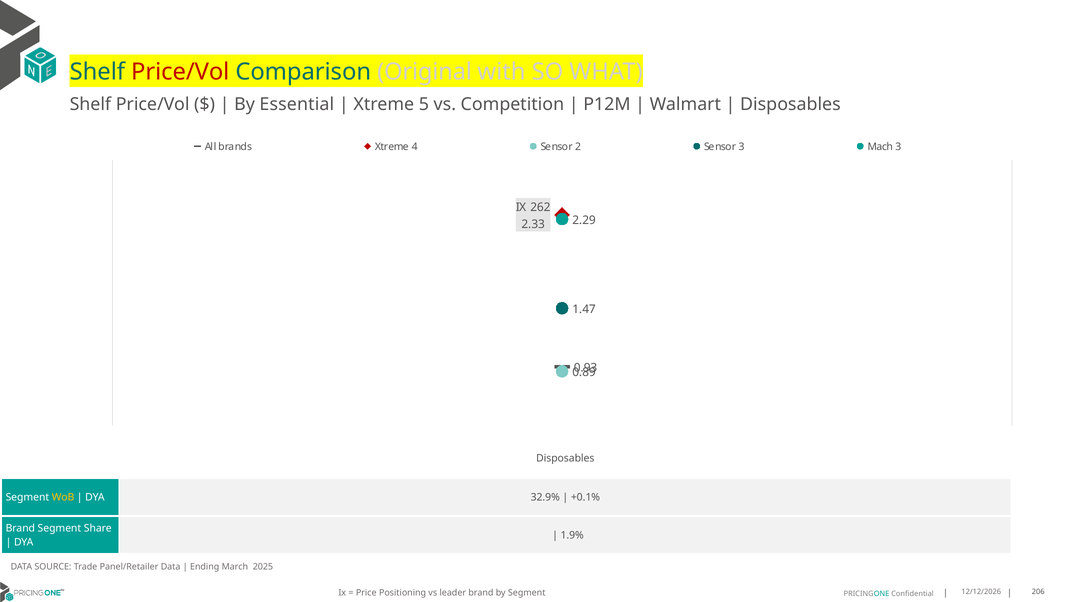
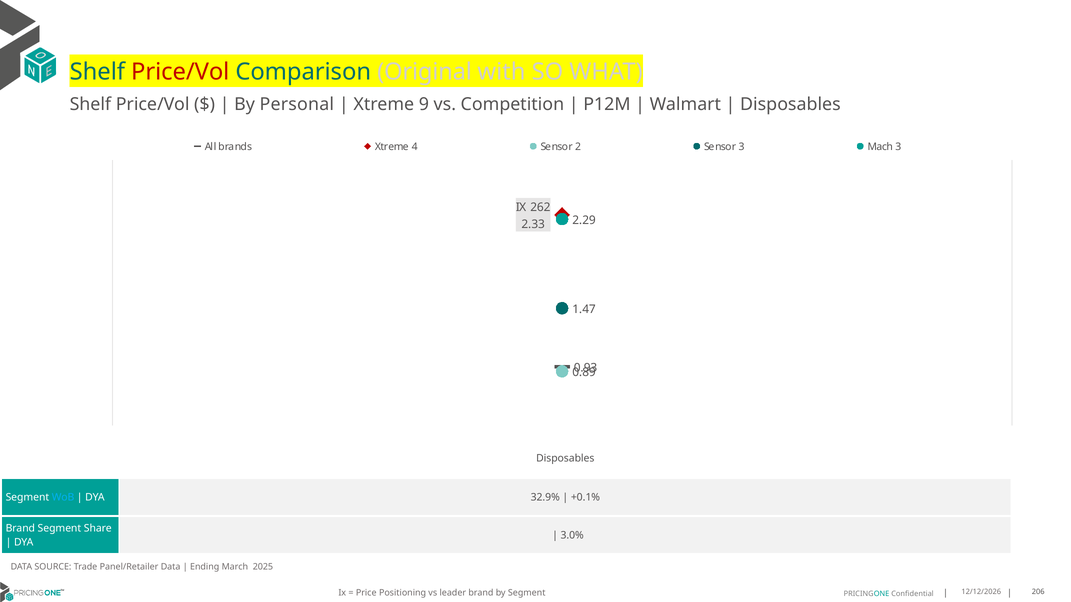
Essential: Essential -> Personal
5: 5 -> 9
WoB colour: yellow -> light blue
1.9%: 1.9% -> 3.0%
